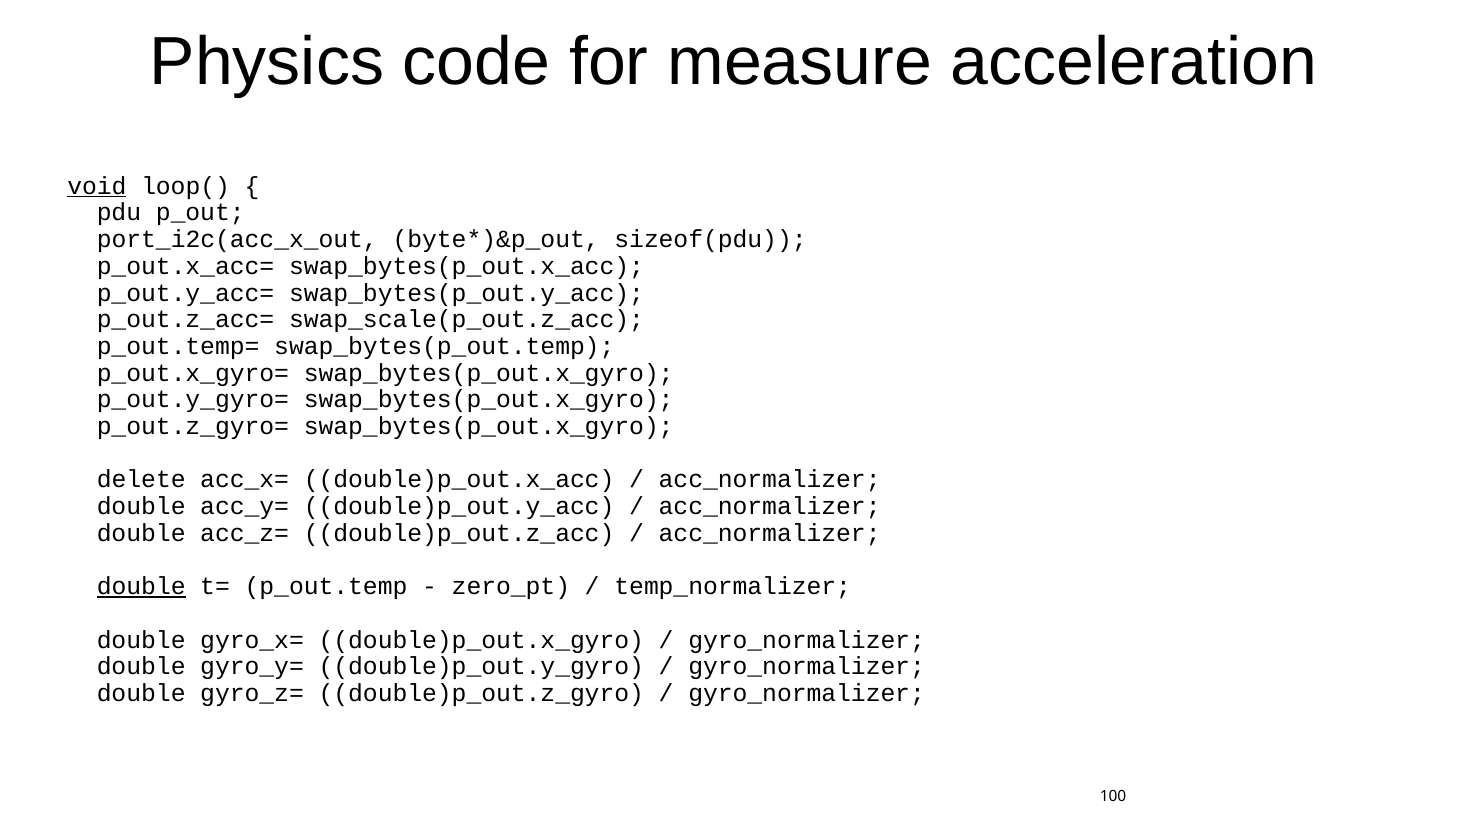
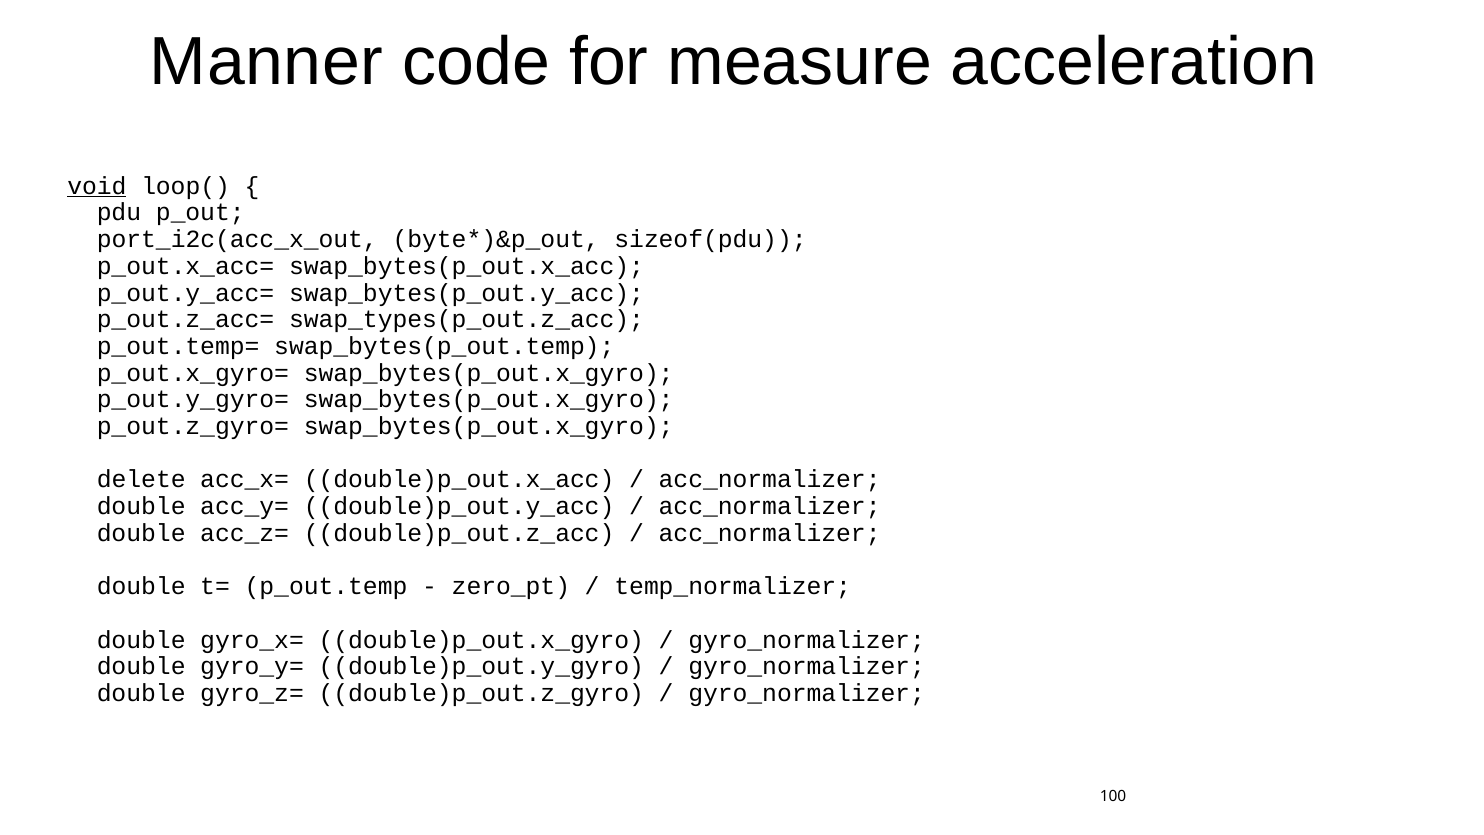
Physics: Physics -> Manner
swap_scale(p_out.z_acc: swap_scale(p_out.z_acc -> swap_types(p_out.z_acc
double at (141, 586) underline: present -> none
